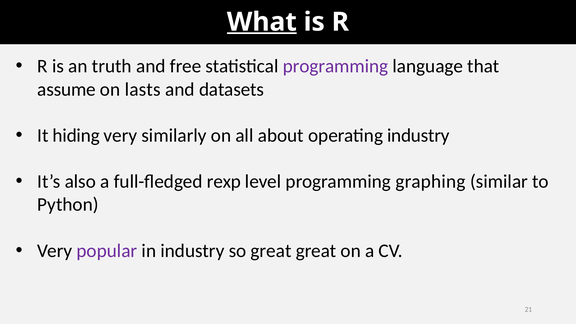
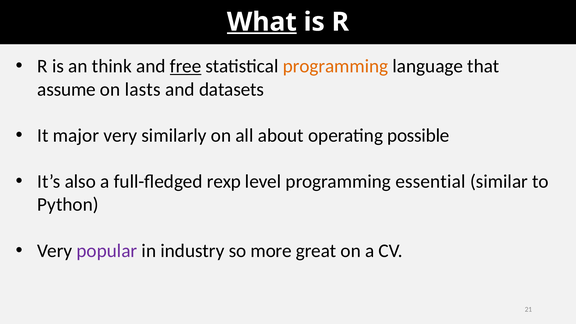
truth: truth -> think
free underline: none -> present
programming at (335, 66) colour: purple -> orange
hiding: hiding -> major
operating industry: industry -> possible
graphing: graphing -> essential
so great: great -> more
